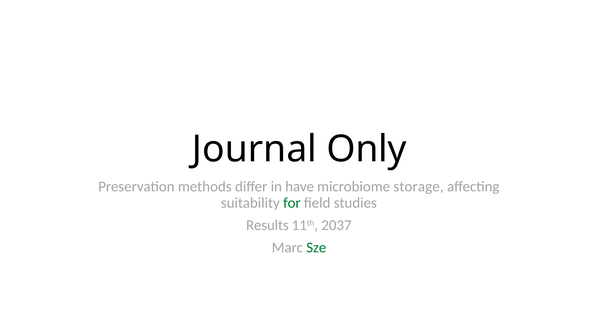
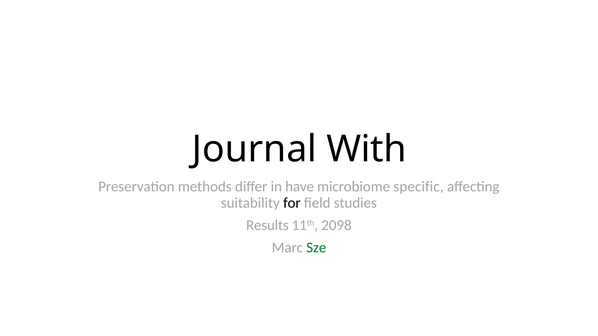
Only: Only -> With
storage: storage -> specific
for colour: green -> black
2037: 2037 -> 2098
